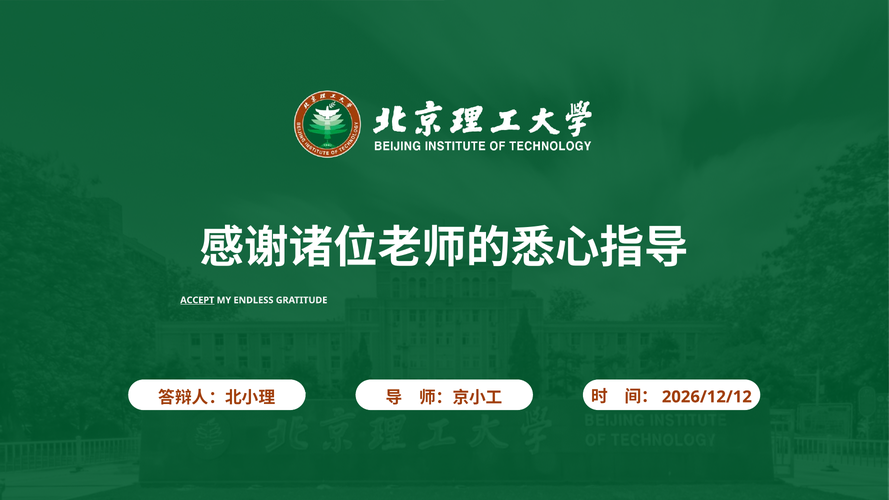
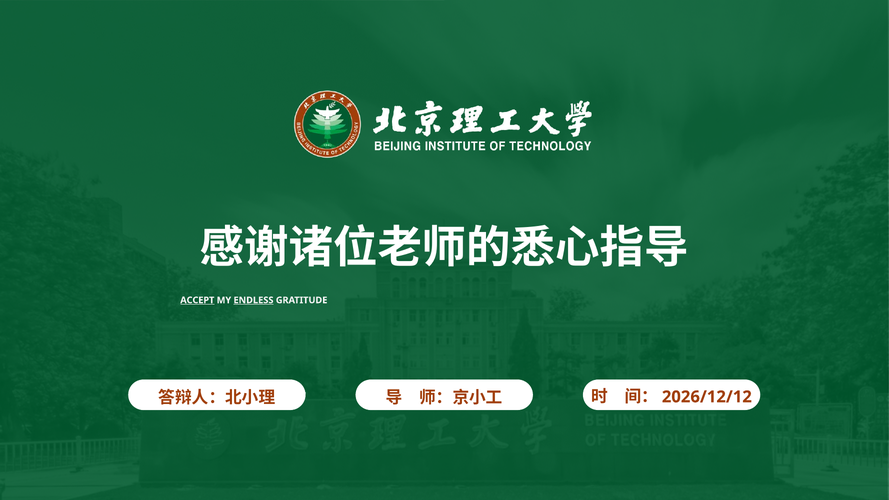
ENDLESS underline: none -> present
